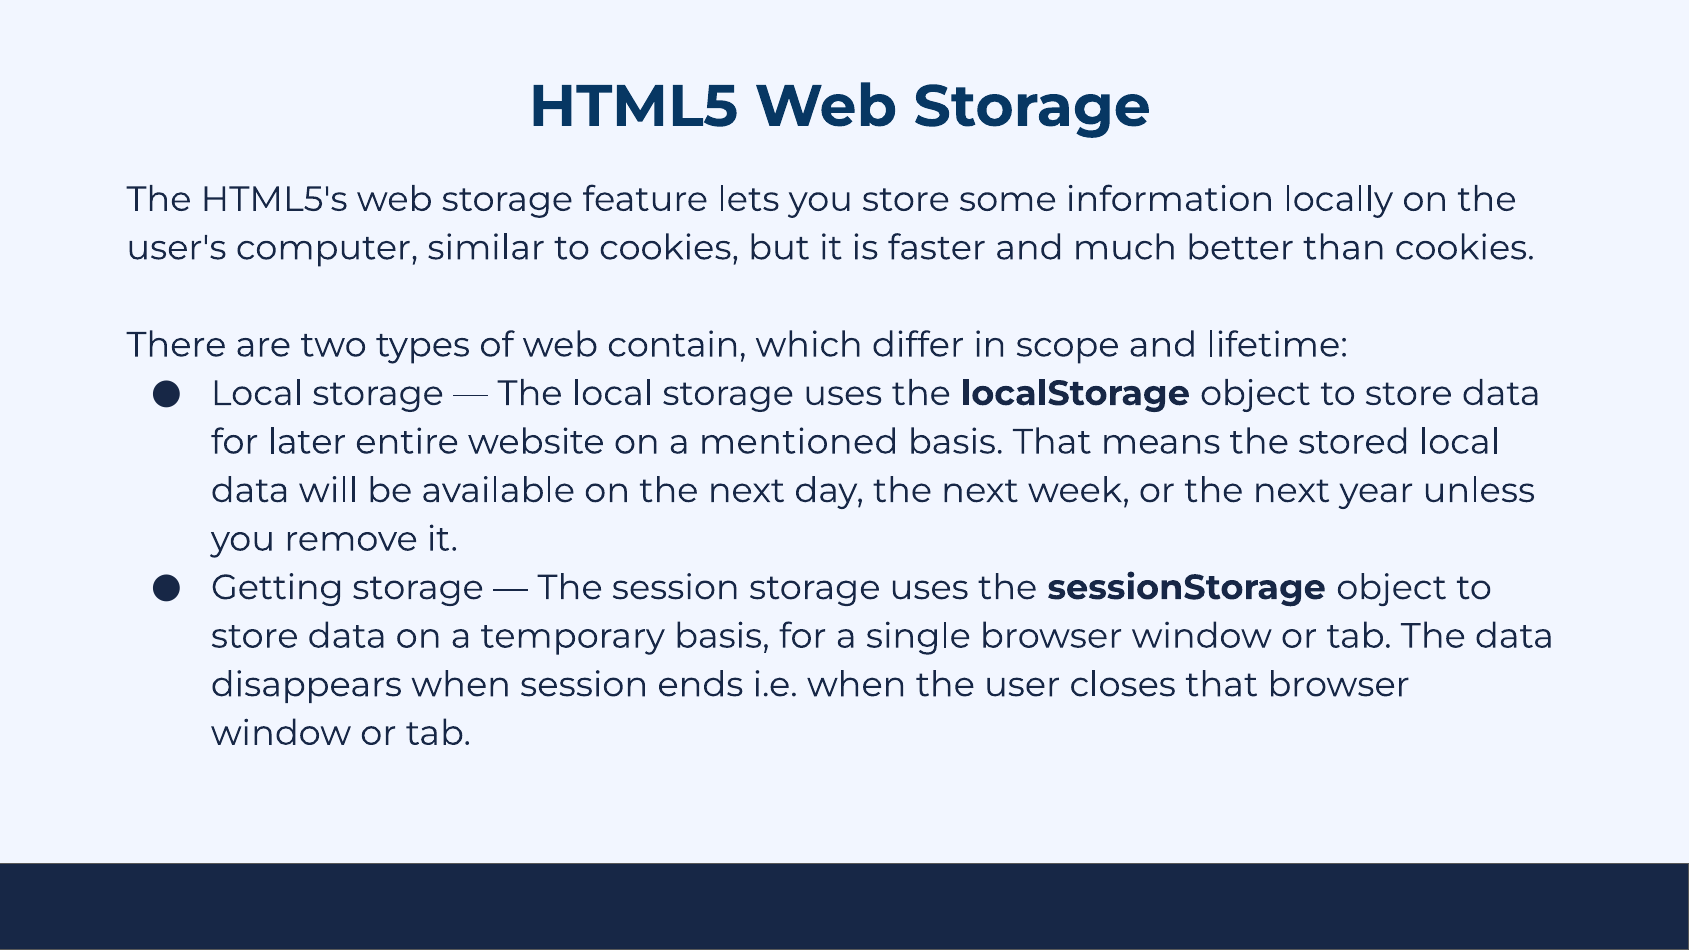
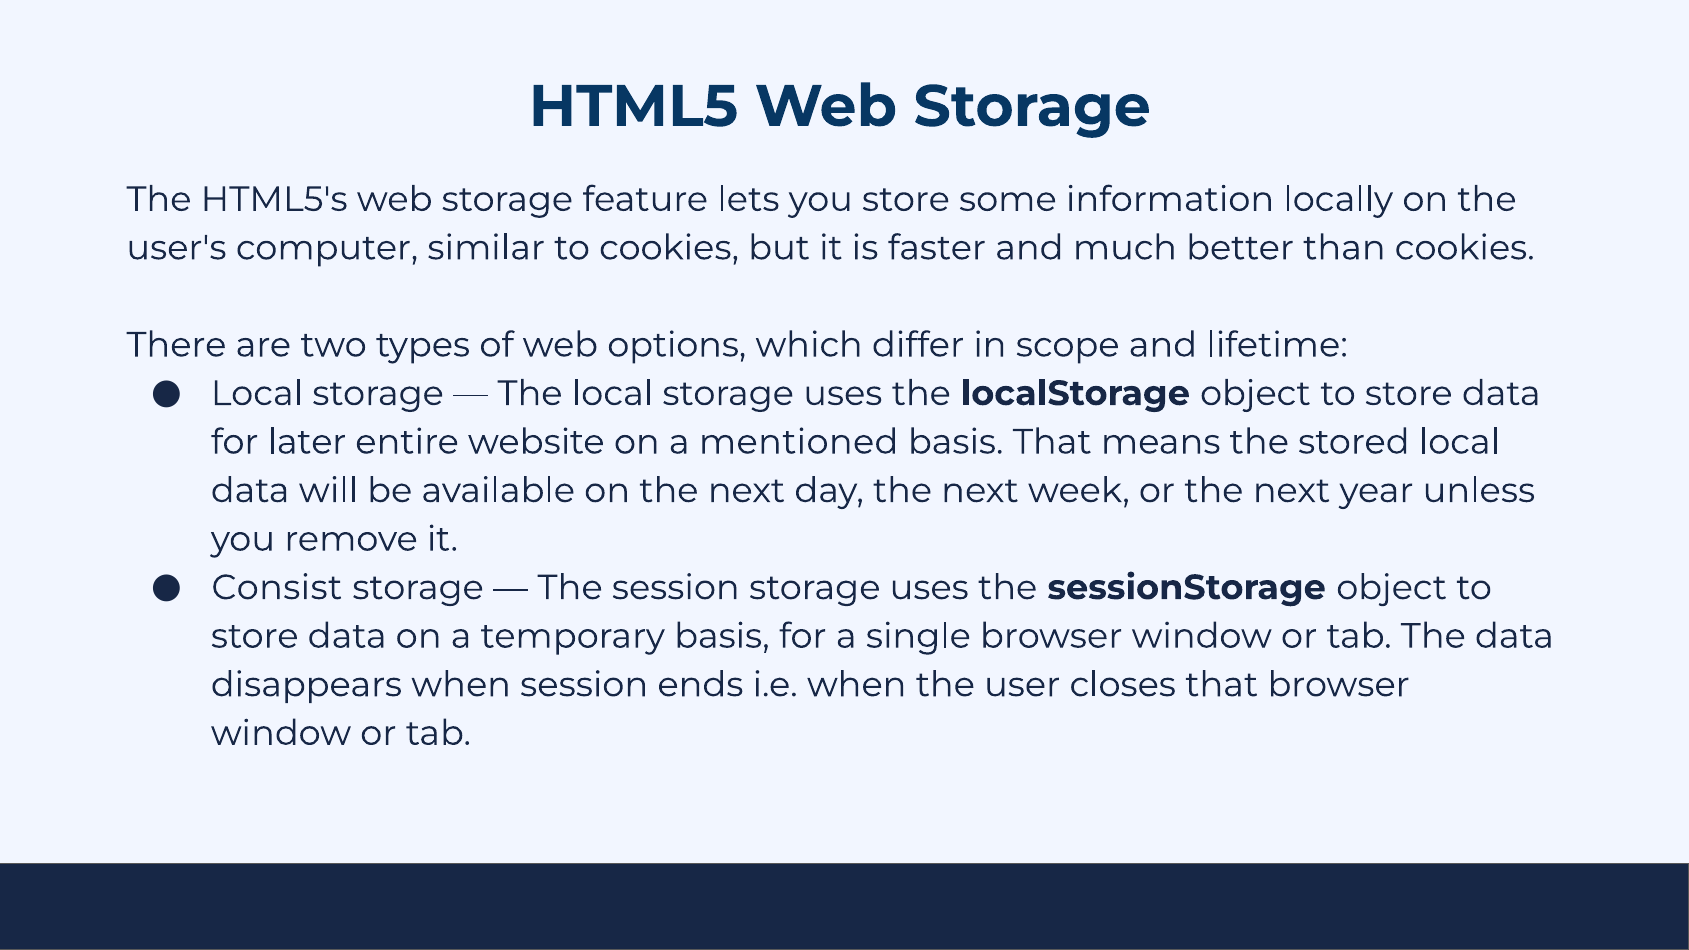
contain: contain -> options
Getting: Getting -> Consist
